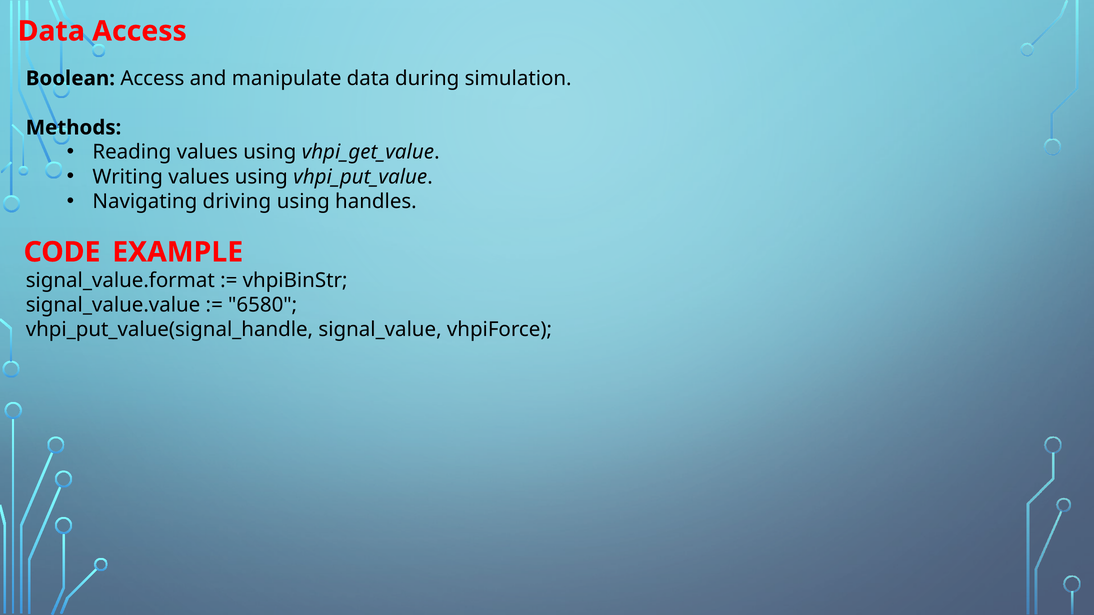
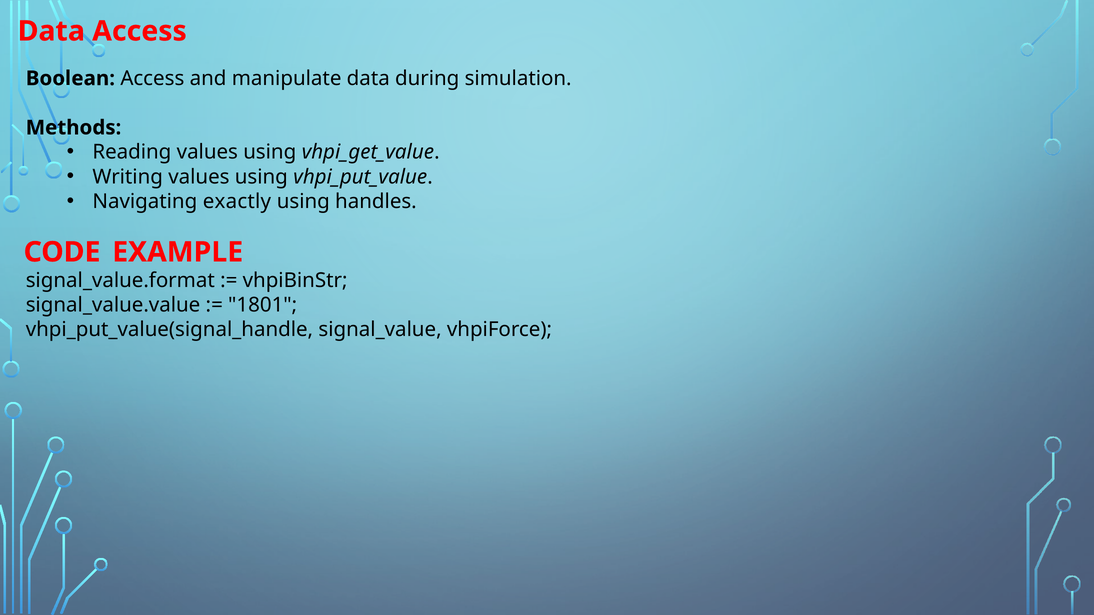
driving: driving -> exactly
6580: 6580 -> 1801
